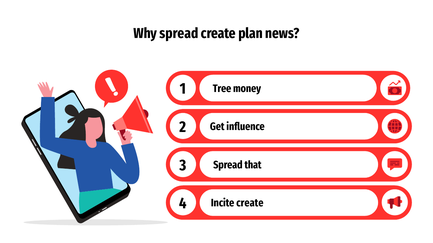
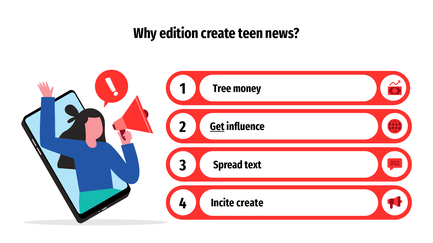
Why spread: spread -> edition
plan: plan -> teen
Get underline: none -> present
that: that -> text
